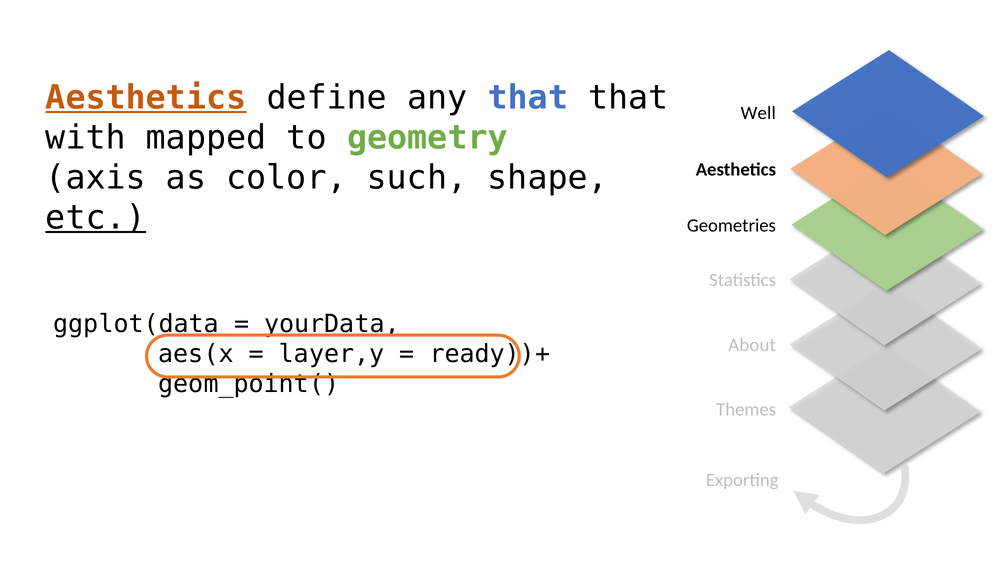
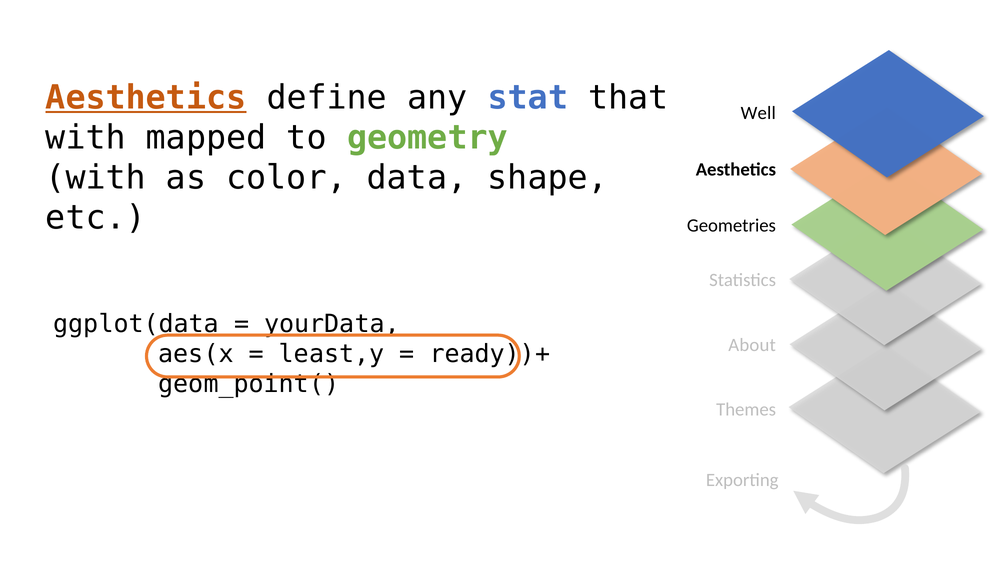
any that: that -> stat
axis at (96, 178): axis -> with
such: such -> data
etc underline: present -> none
layer,y: layer,y -> least,y
